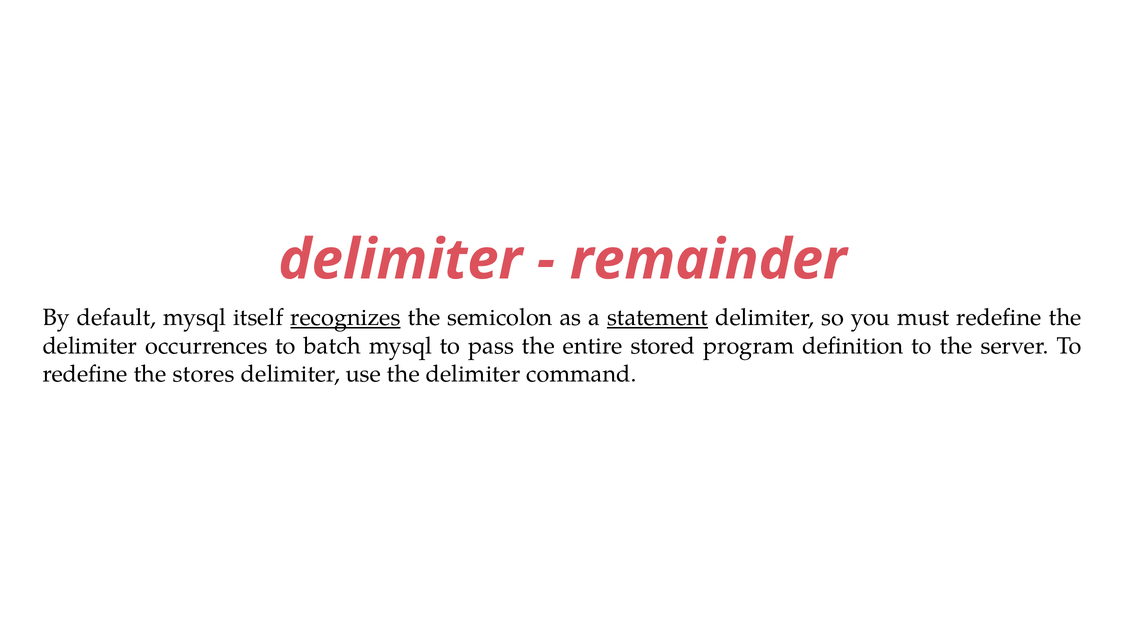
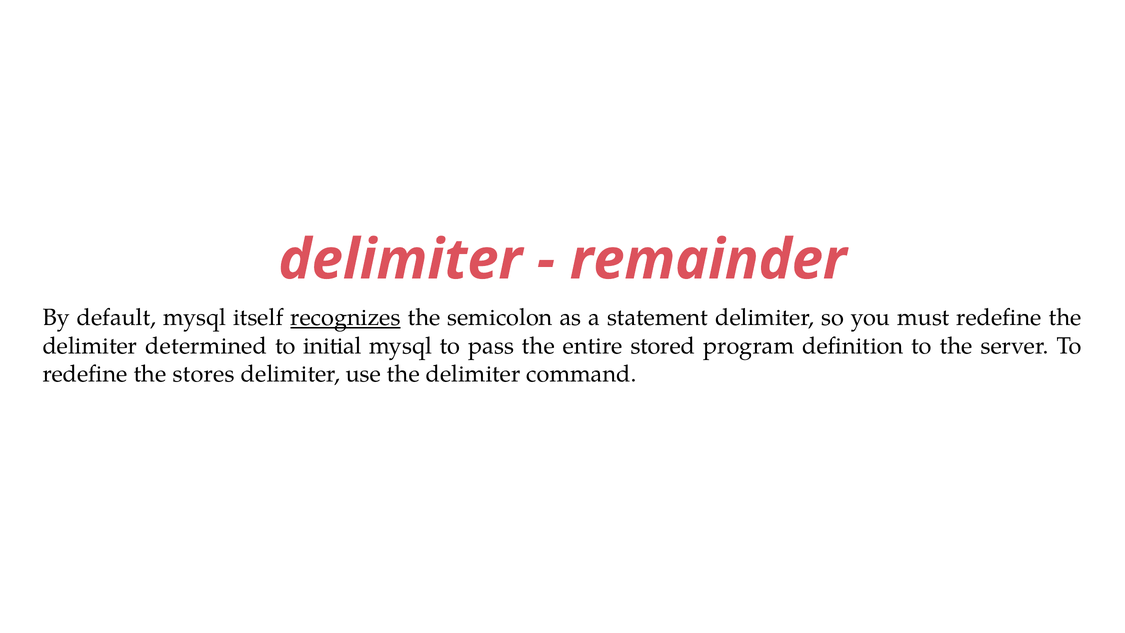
statement underline: present -> none
occurrences: occurrences -> determined
batch: batch -> initial
